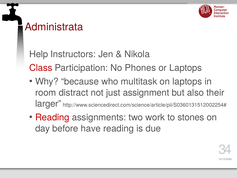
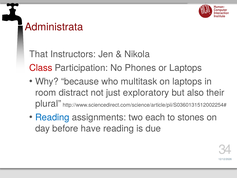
Help: Help -> That
assignment: assignment -> exploratory
larger: larger -> plural
Reading at (52, 117) colour: red -> blue
work: work -> each
